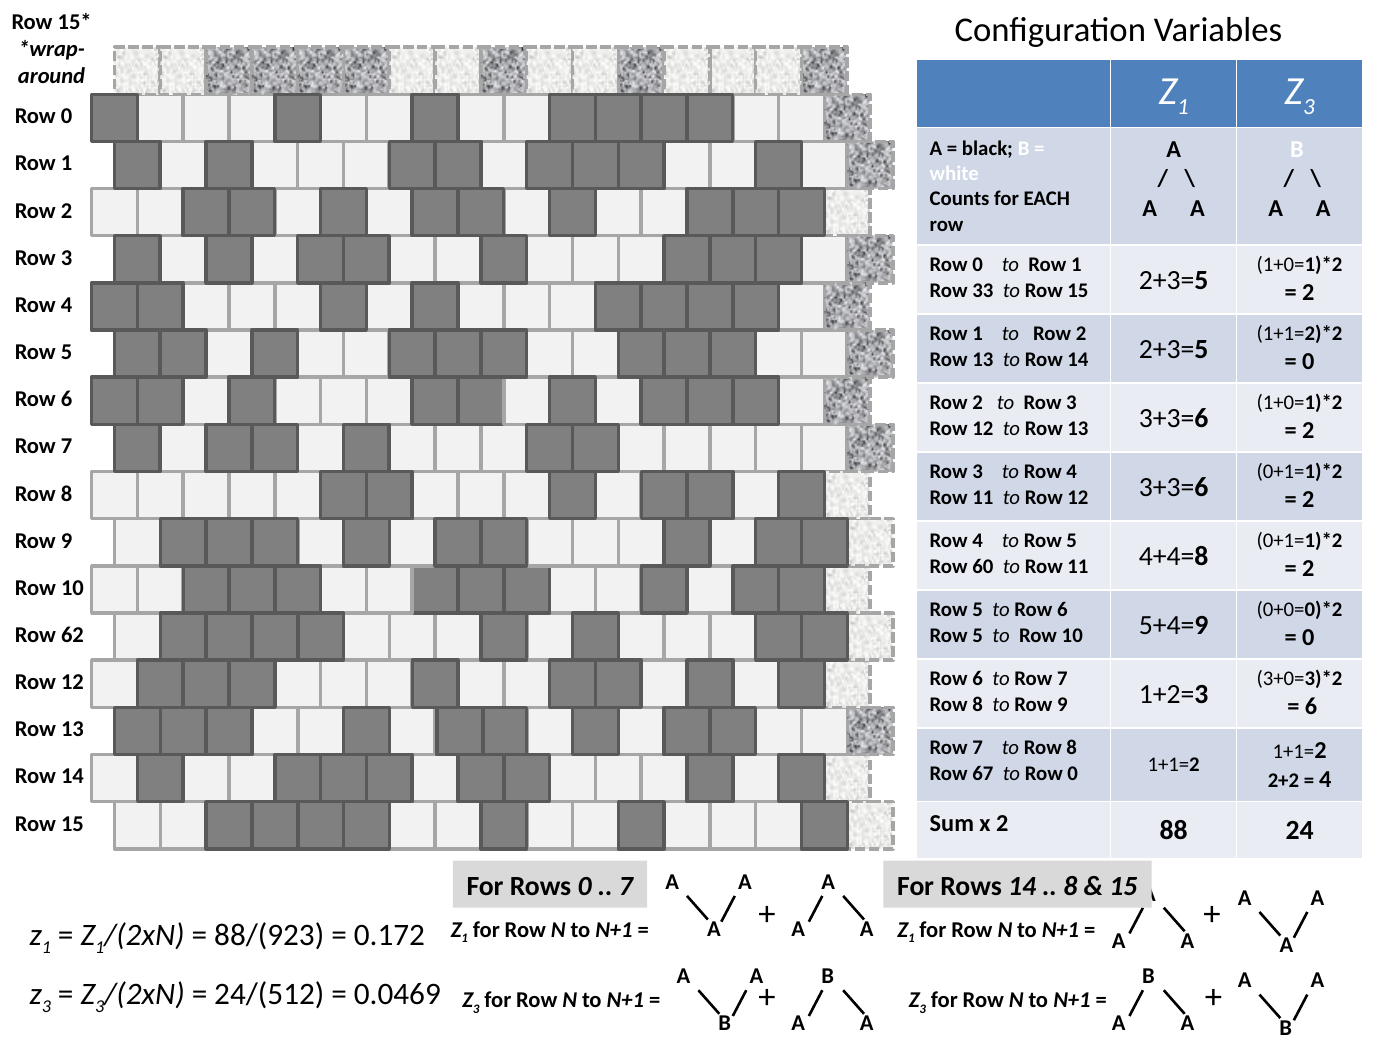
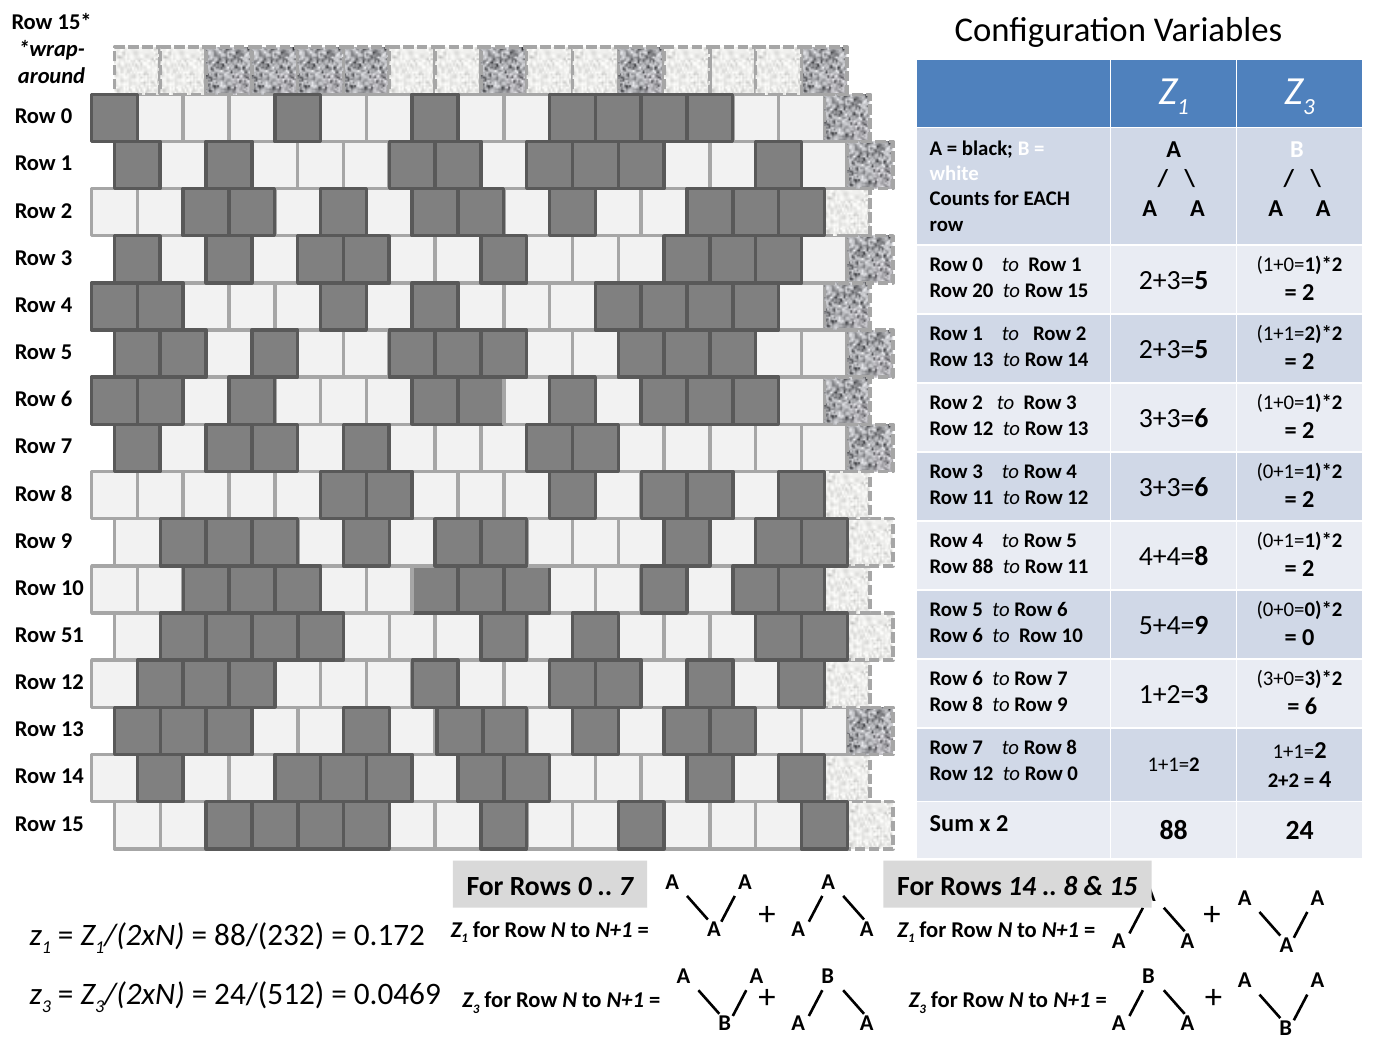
33: 33 -> 20
0 at (1308, 362): 0 -> 2
Row 60: 60 -> 88
62: 62 -> 51
5 at (978, 636): 5 -> 6
67 at (983, 774): 67 -> 12
88/(923: 88/(923 -> 88/(232
